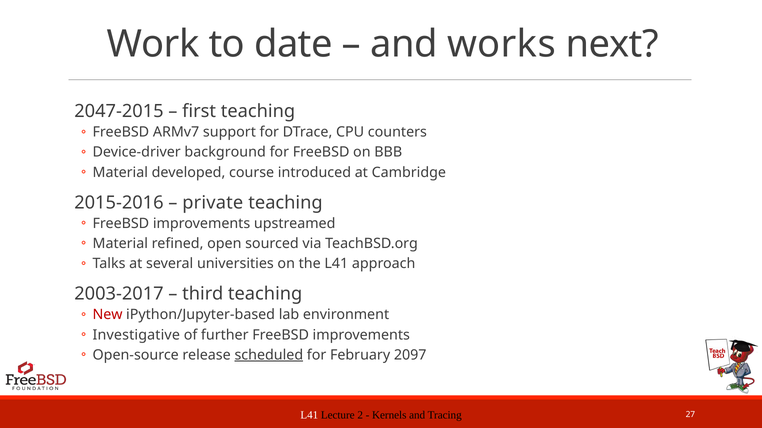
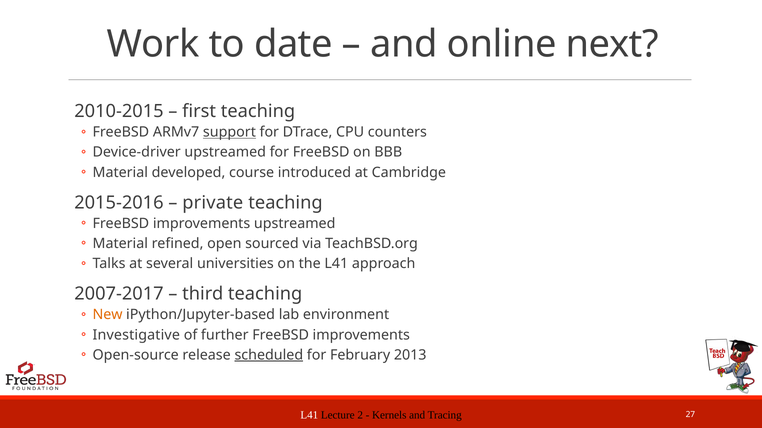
works: works -> online
2047-2015: 2047-2015 -> 2010-2015
support underline: none -> present
Device-driver background: background -> upstreamed
2003-2017: 2003-2017 -> 2007-2017
New colour: red -> orange
2097: 2097 -> 2013
